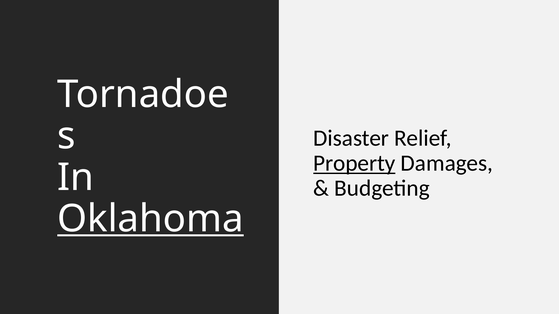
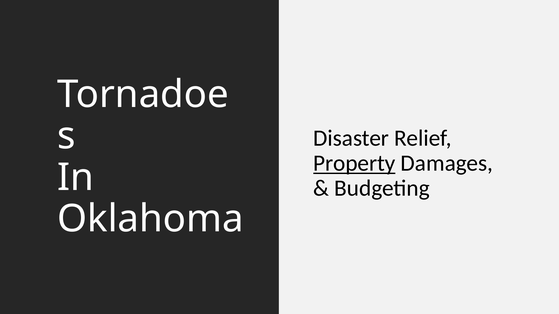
Oklahoma underline: present -> none
